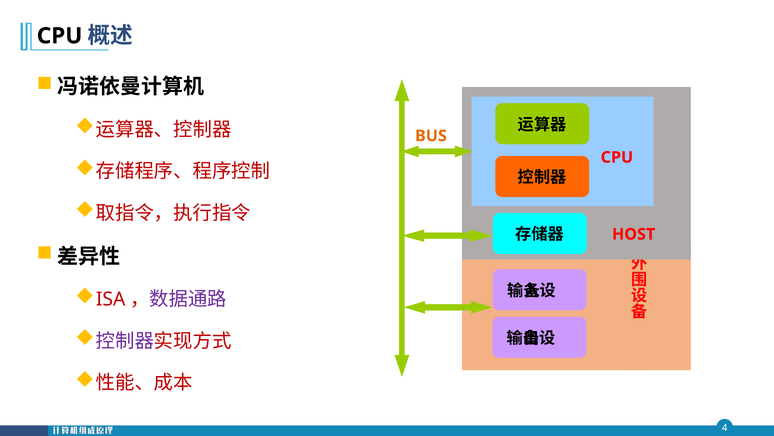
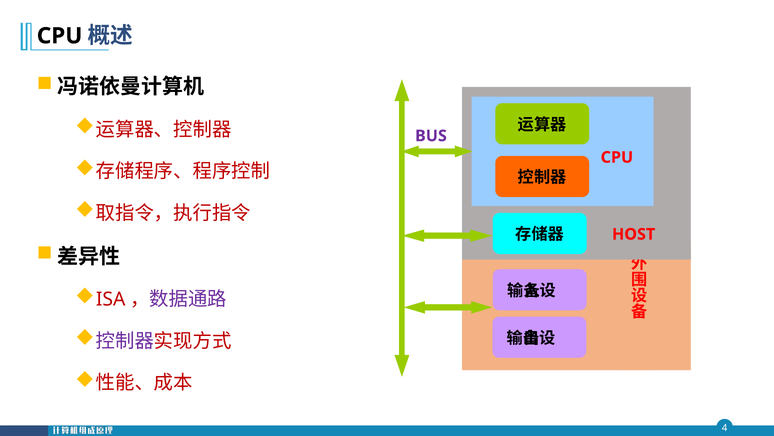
BUS colour: orange -> purple
